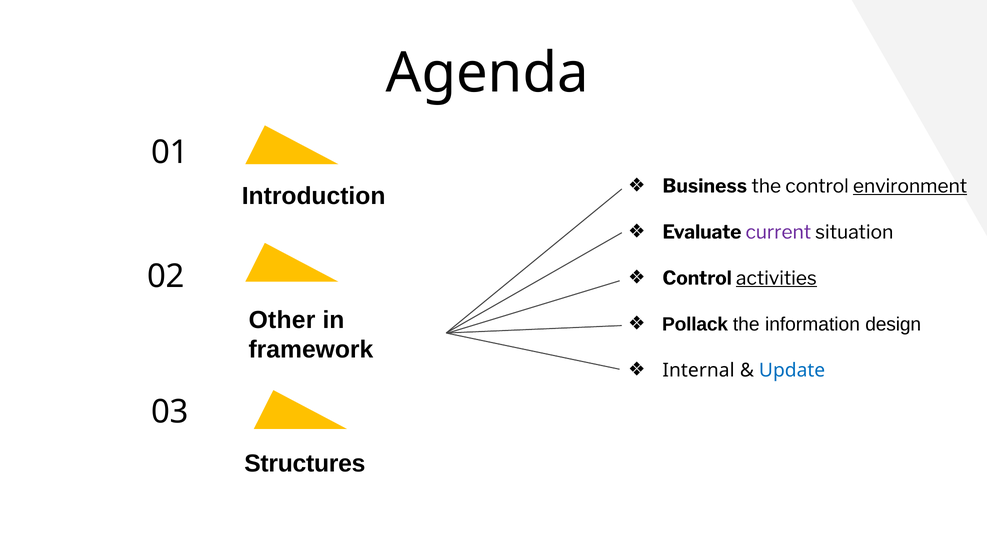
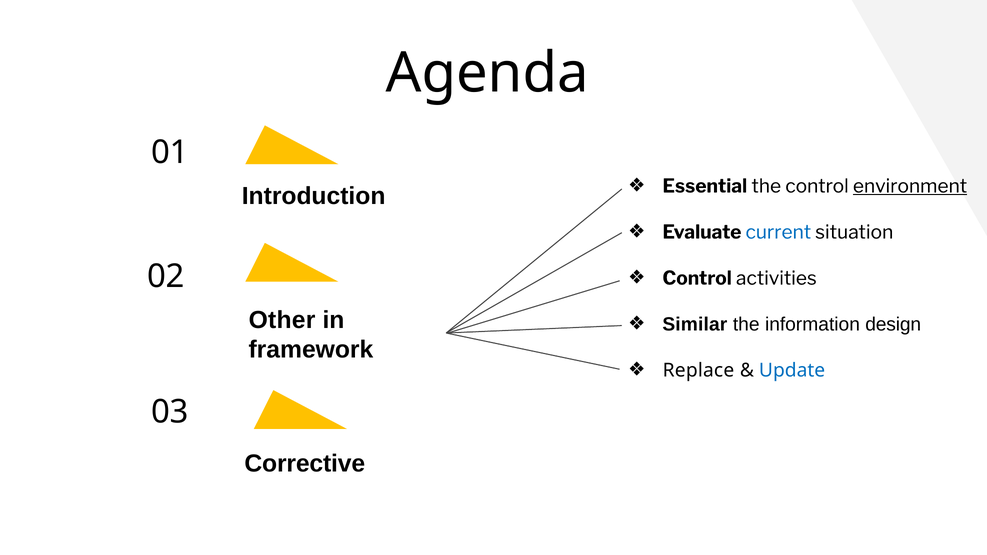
Business: Business -> Essential
current colour: purple -> blue
activities underline: present -> none
Pollack: Pollack -> Similar
Internal: Internal -> Replace
Structures: Structures -> Corrective
